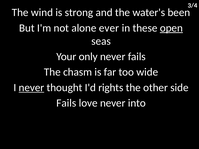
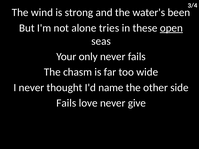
ever: ever -> tries
never at (31, 88) underline: present -> none
rights: rights -> name
into: into -> give
